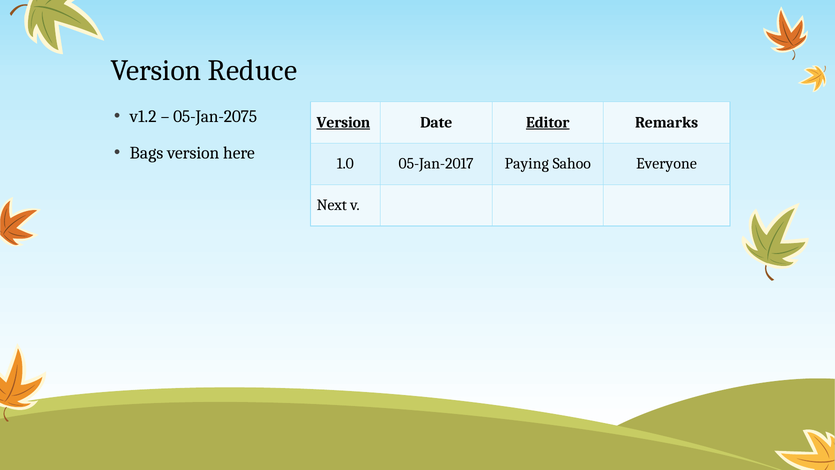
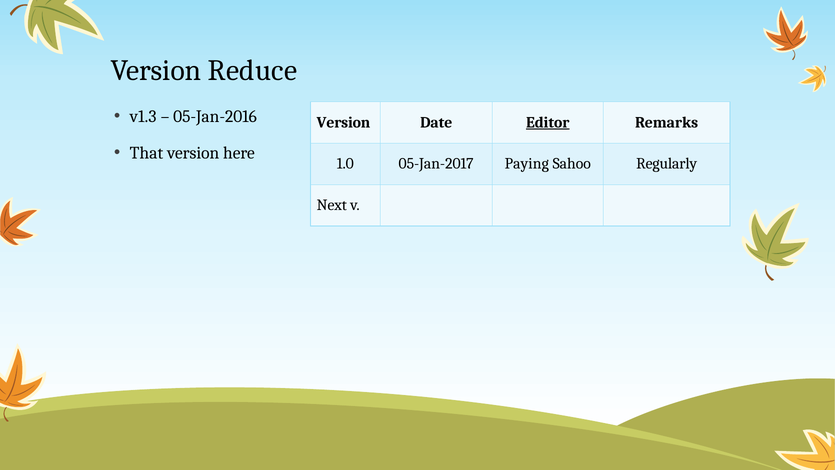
v1.2: v1.2 -> v1.3
05-Jan-2075: 05-Jan-2075 -> 05-Jan-2016
Version at (343, 122) underline: present -> none
Bags: Bags -> That
Everyone: Everyone -> Regularly
